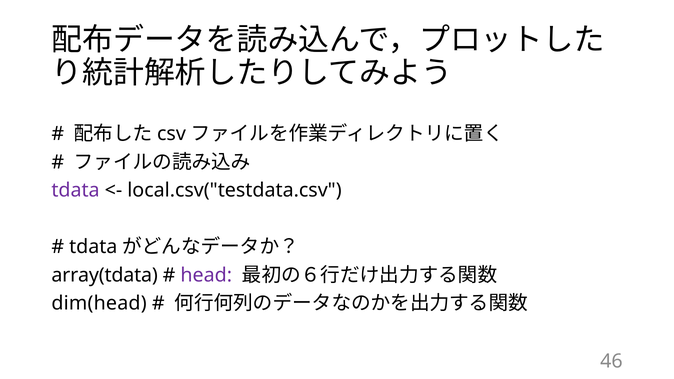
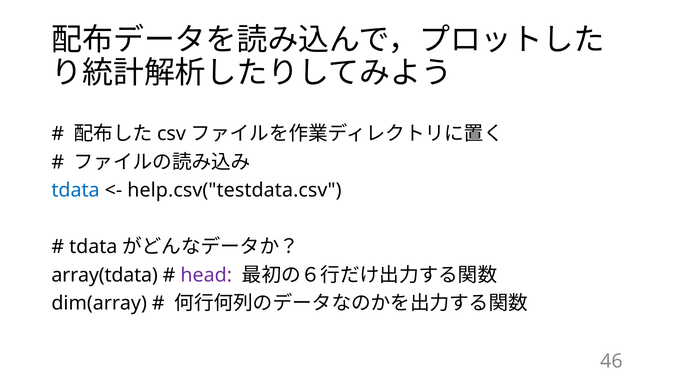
tdata at (76, 190) colour: purple -> blue
local.csv("testdata.csv: local.csv("testdata.csv -> help.csv("testdata.csv
dim(head: dim(head -> dim(array
